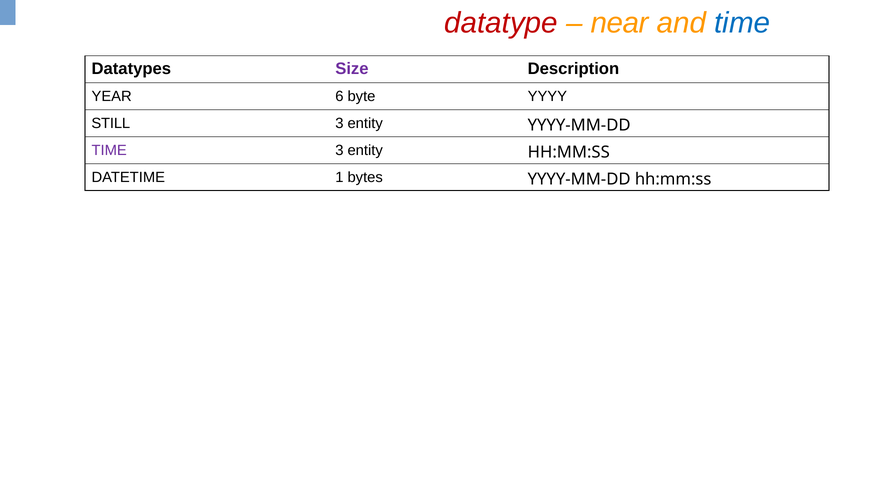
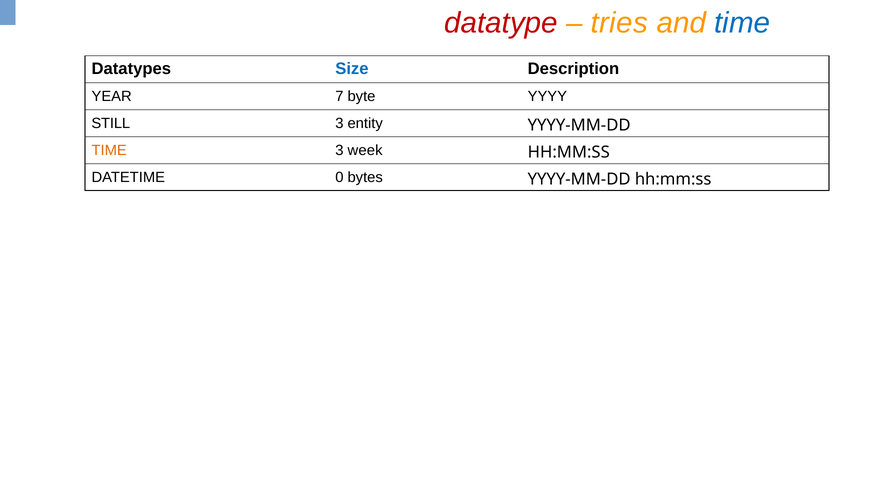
near: near -> tries
Size colour: purple -> blue
6: 6 -> 7
TIME at (109, 150) colour: purple -> orange
entity at (365, 150): entity -> week
1: 1 -> 0
